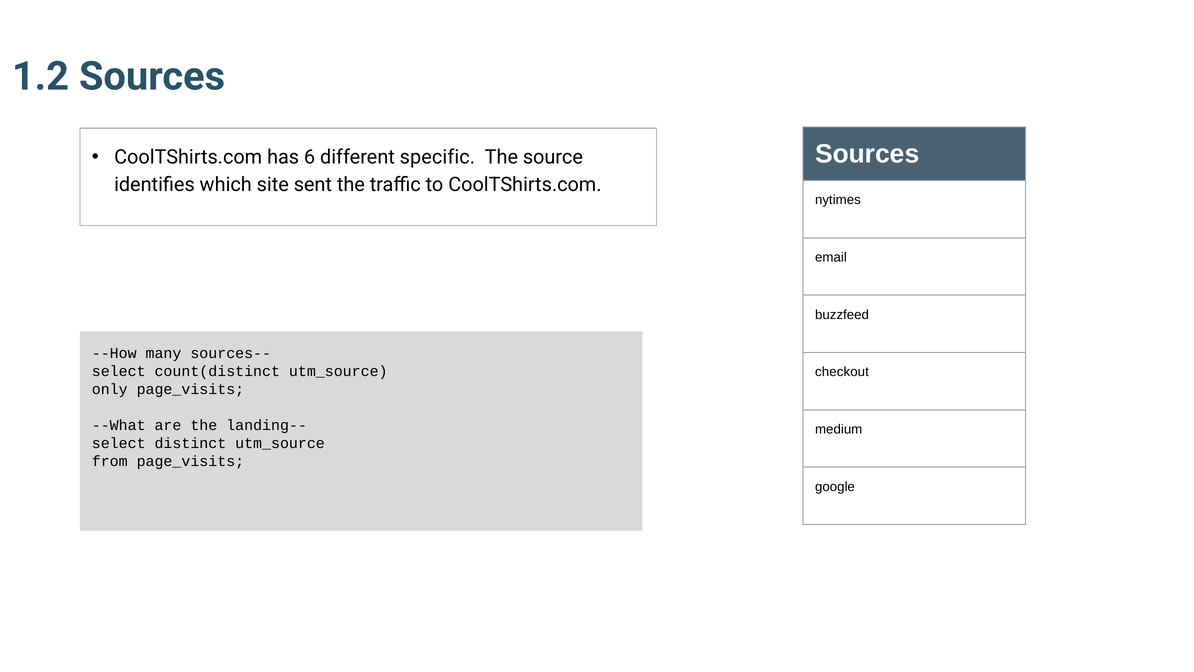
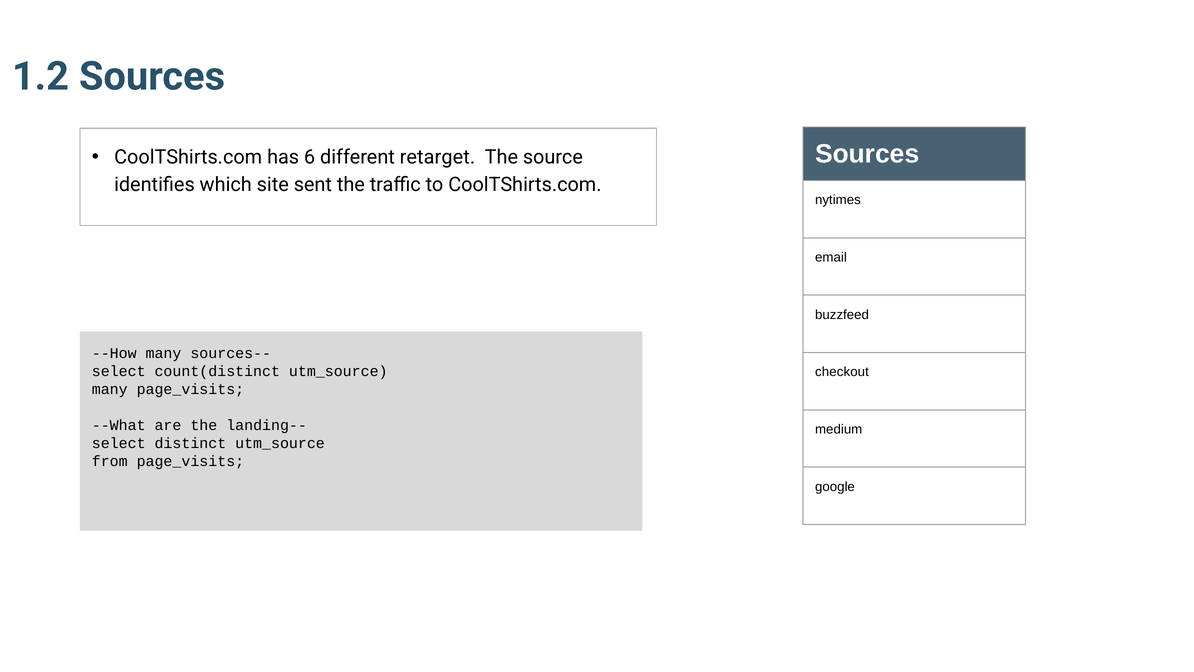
specific: specific -> retarget
only at (110, 389): only -> many
